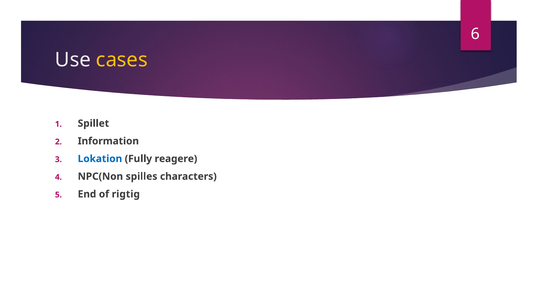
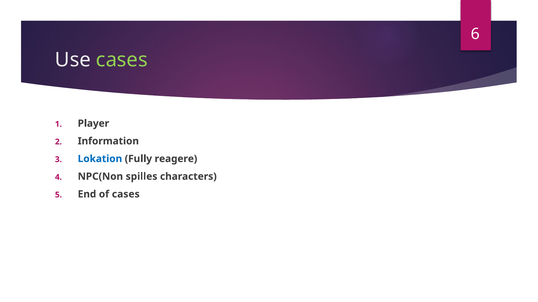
cases at (122, 60) colour: yellow -> light green
Spillet: Spillet -> Player
of rigtig: rigtig -> cases
